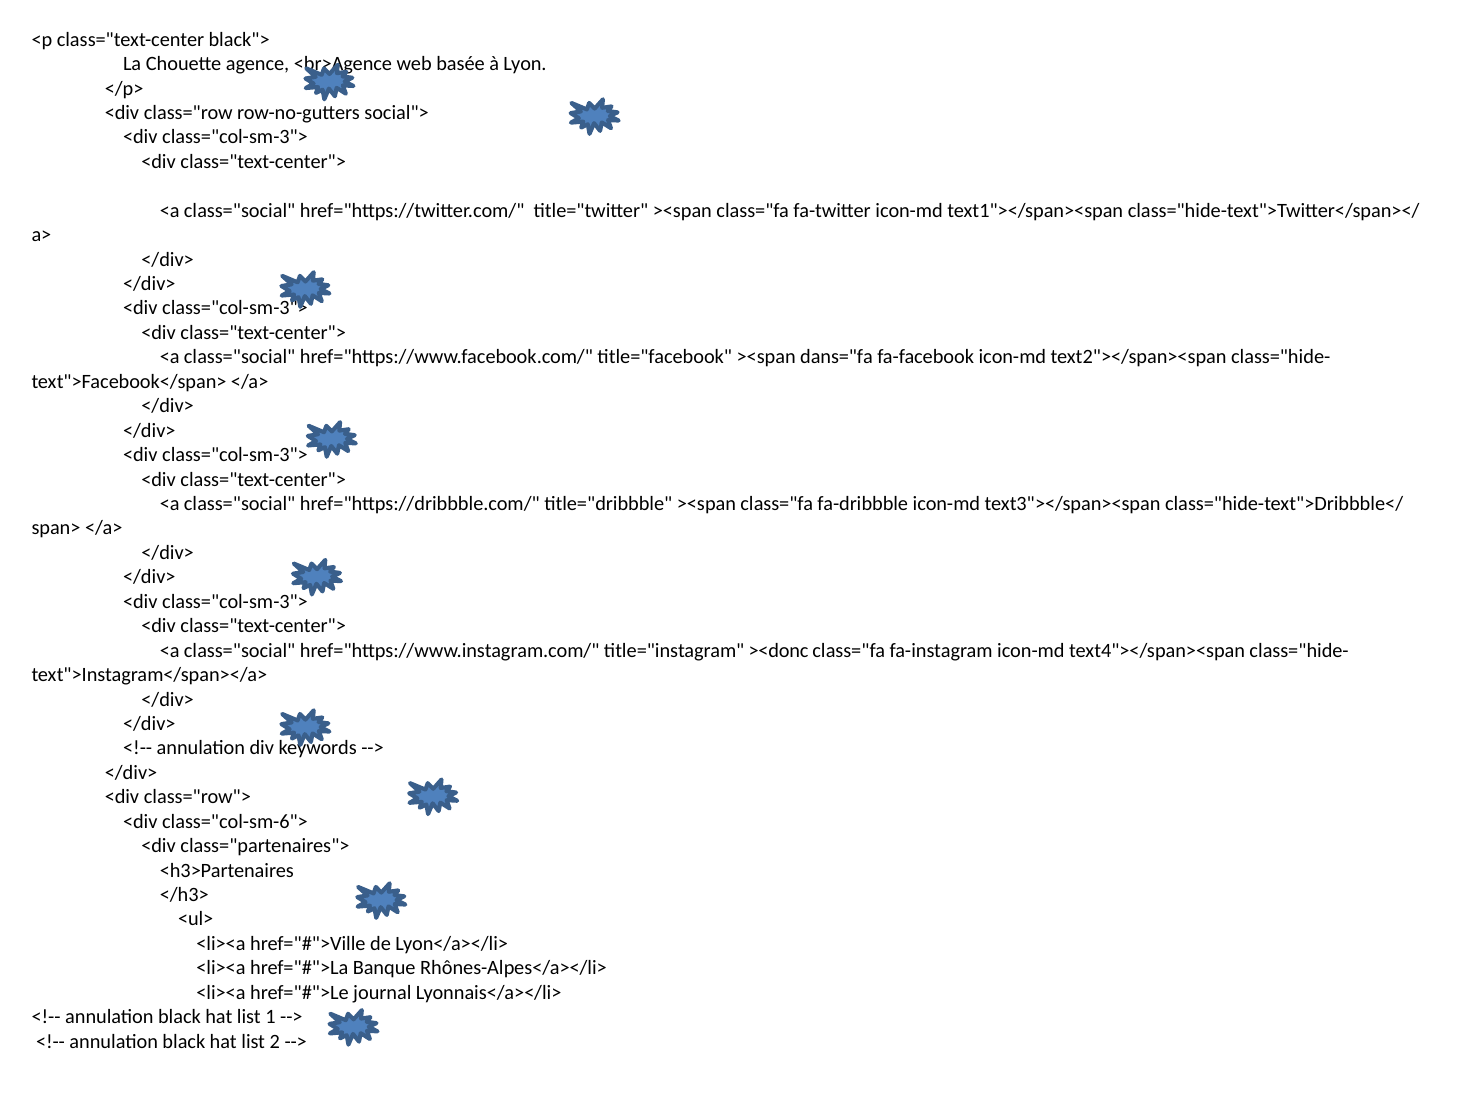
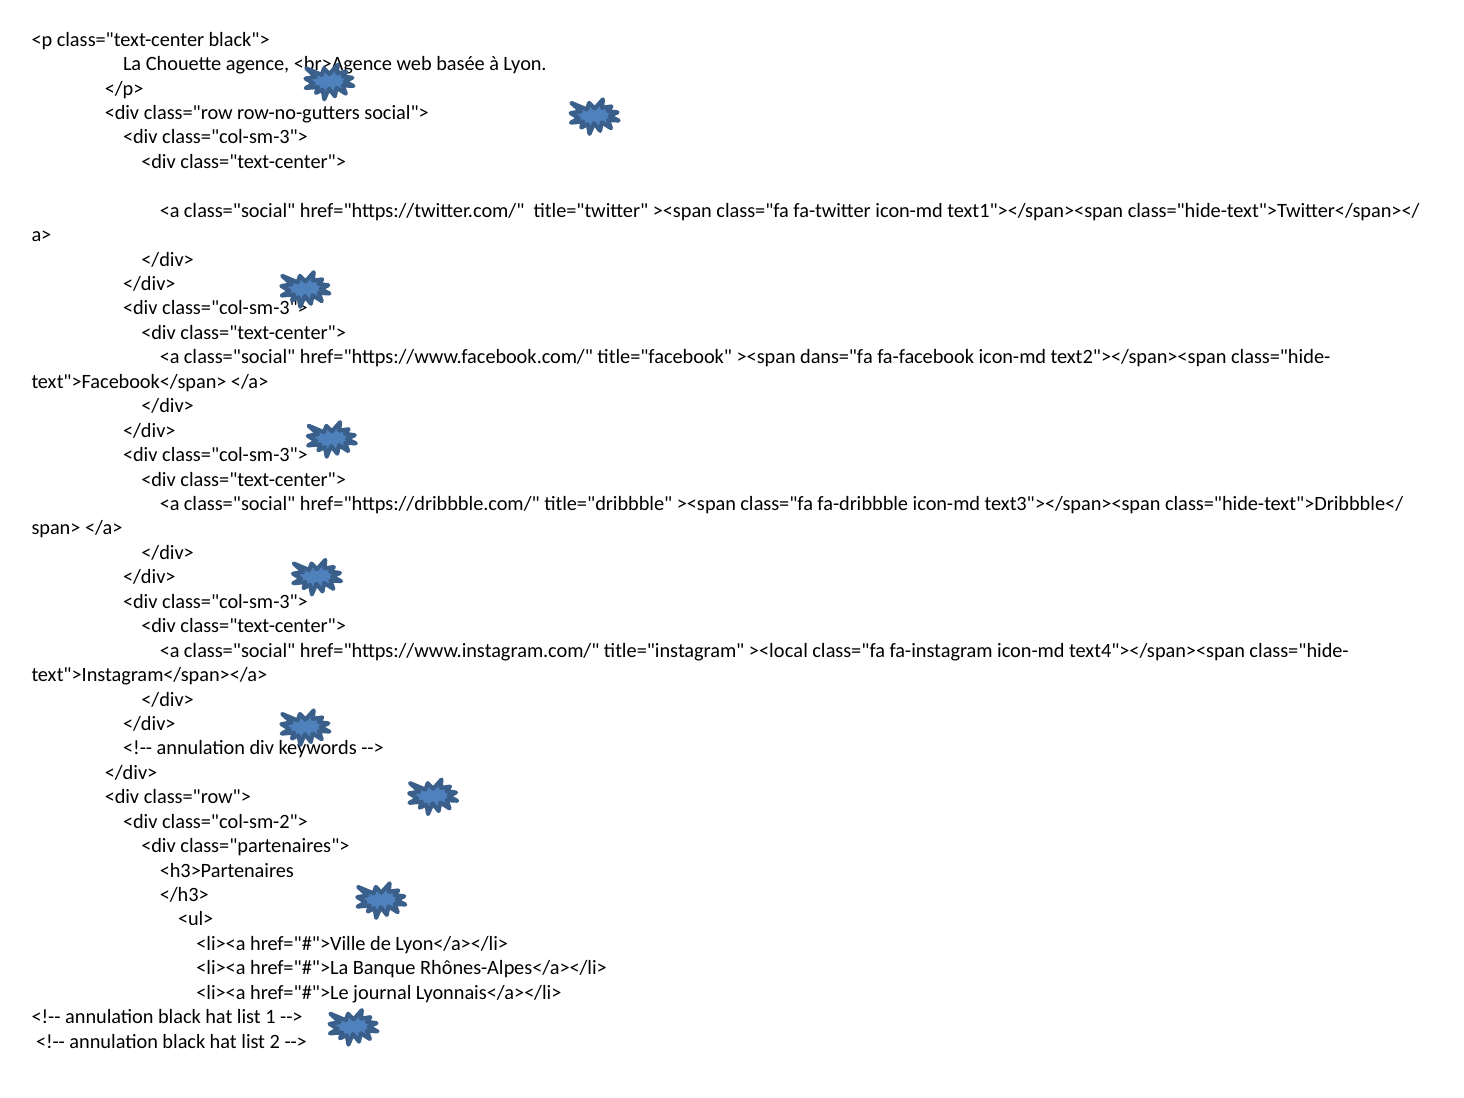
><donc: ><donc -> ><local
class="col-sm-6">: class="col-sm-6"> -> class="col-sm-2">
